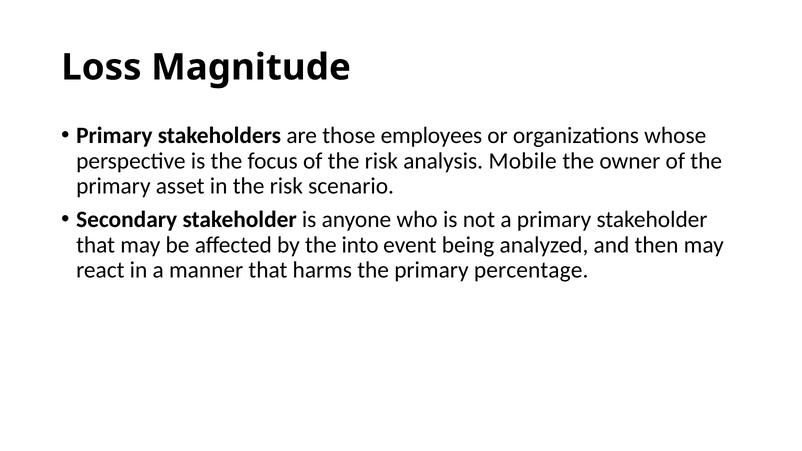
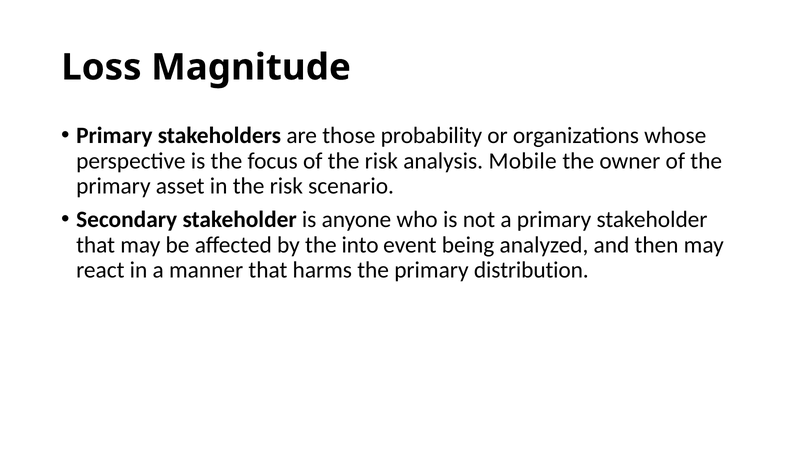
employees: employees -> probability
percentage: percentage -> distribution
